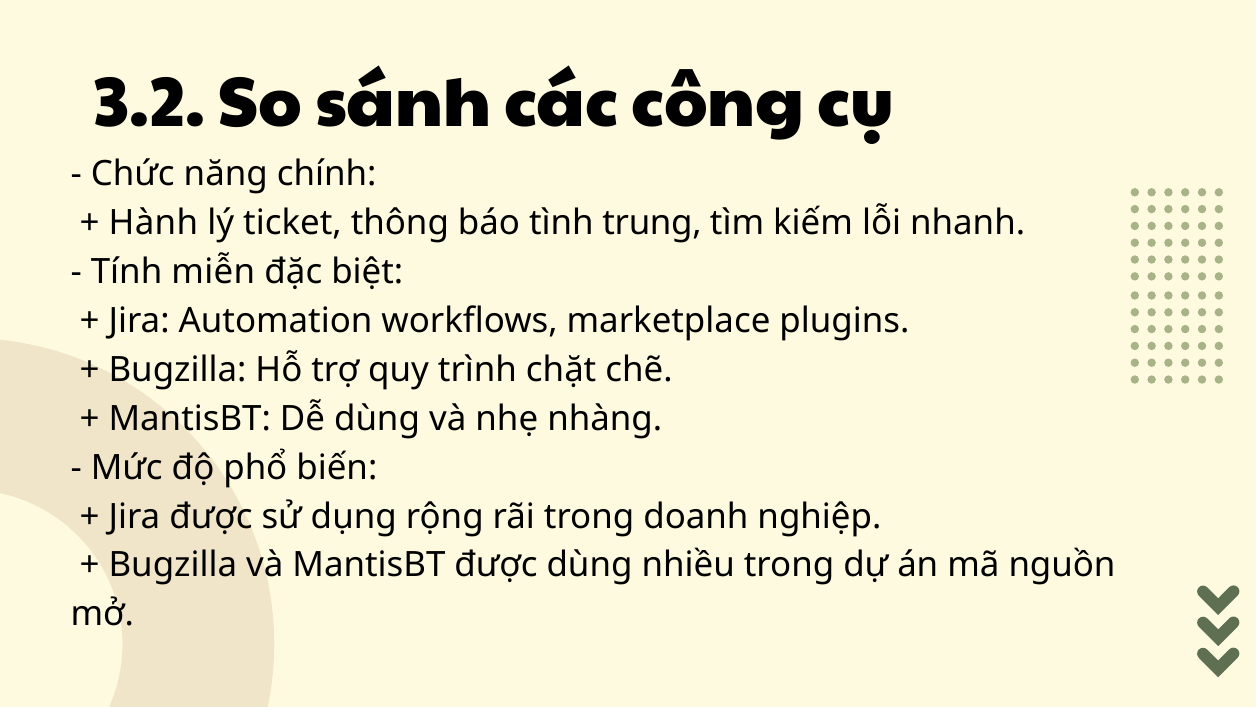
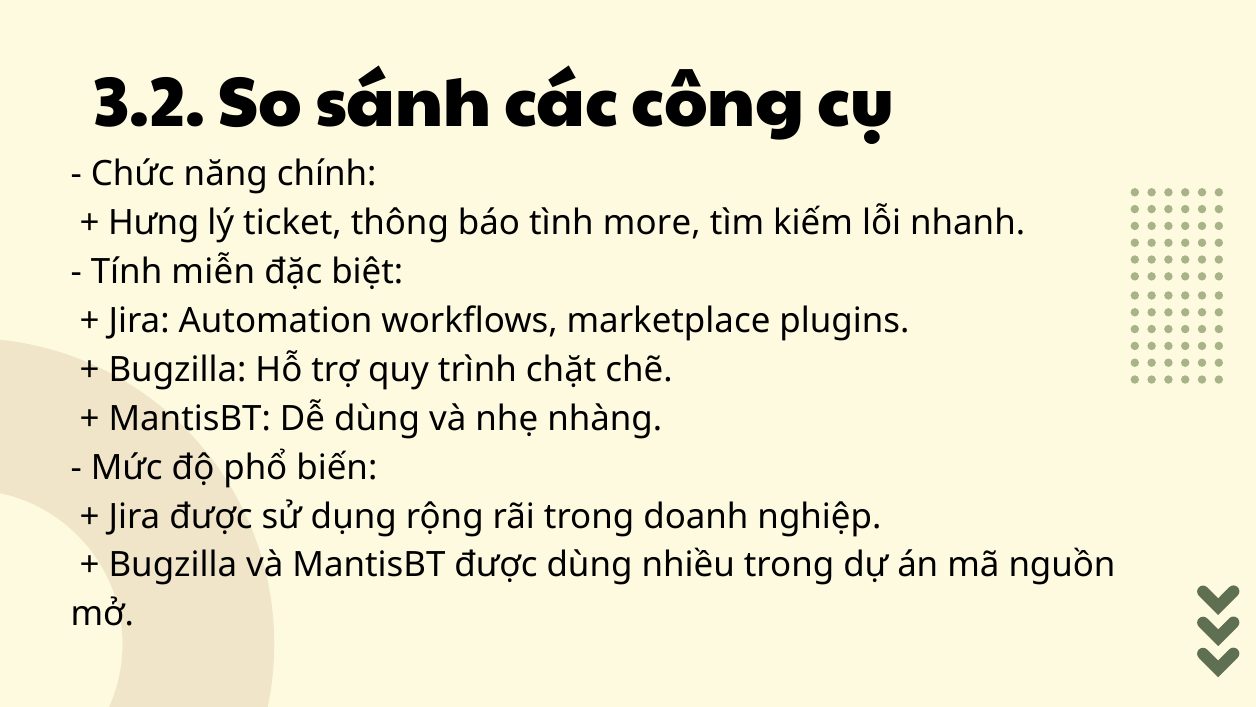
Hành: Hành -> Hưng
trung: trung -> more
